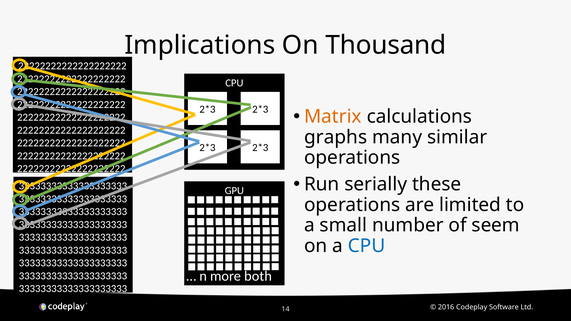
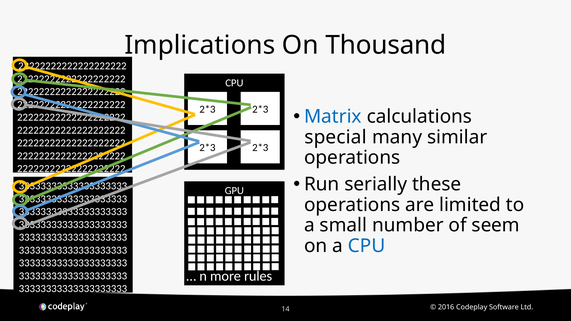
Matrix colour: orange -> blue
graphs: graphs -> special
both: both -> rules
